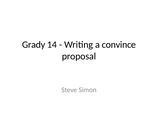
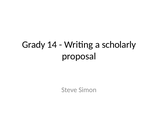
convince: convince -> scholarly
